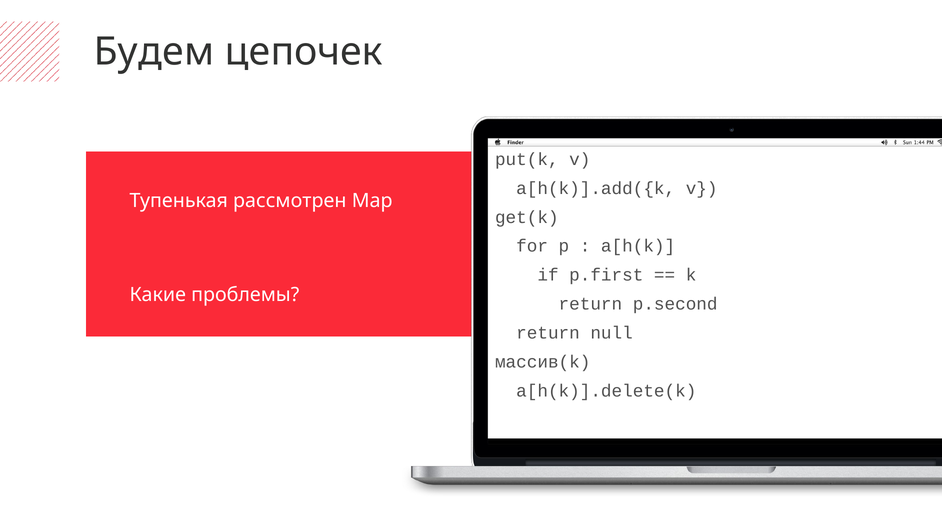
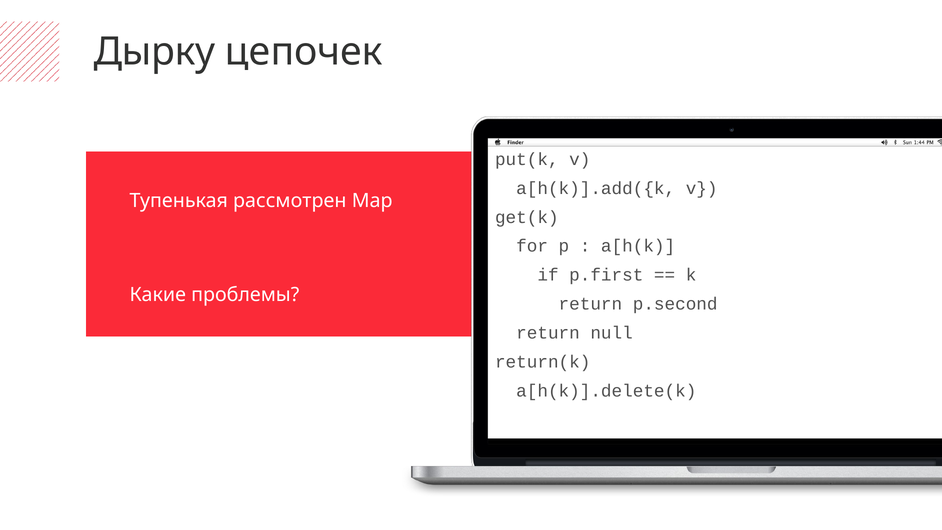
Будем: Будем -> Дырку
массив(k: массив(k -> return(k
